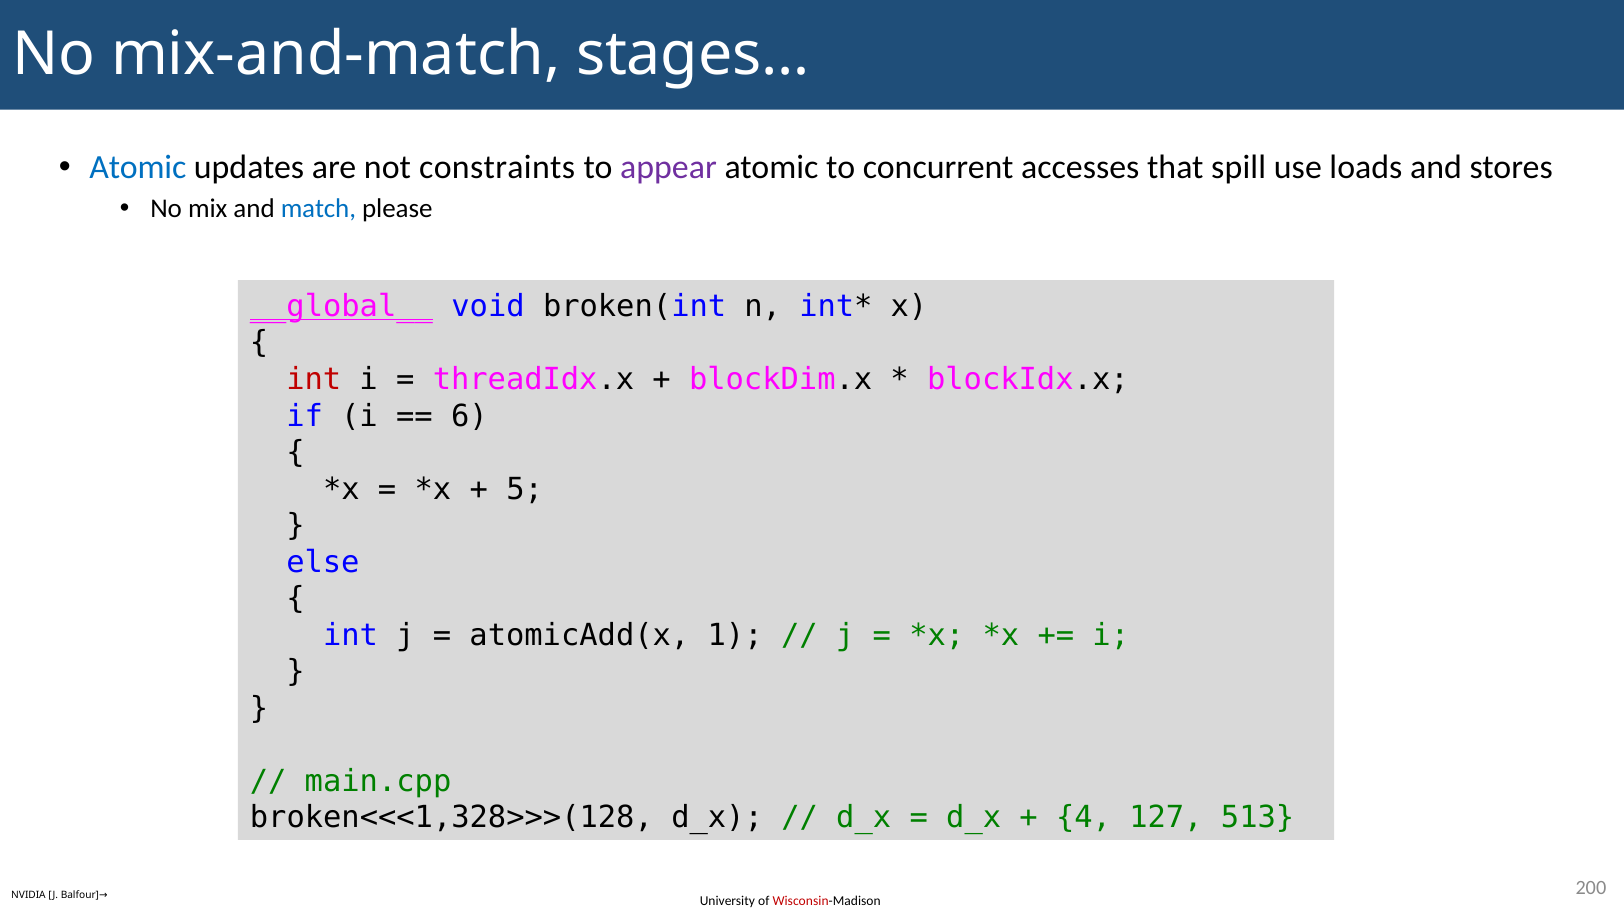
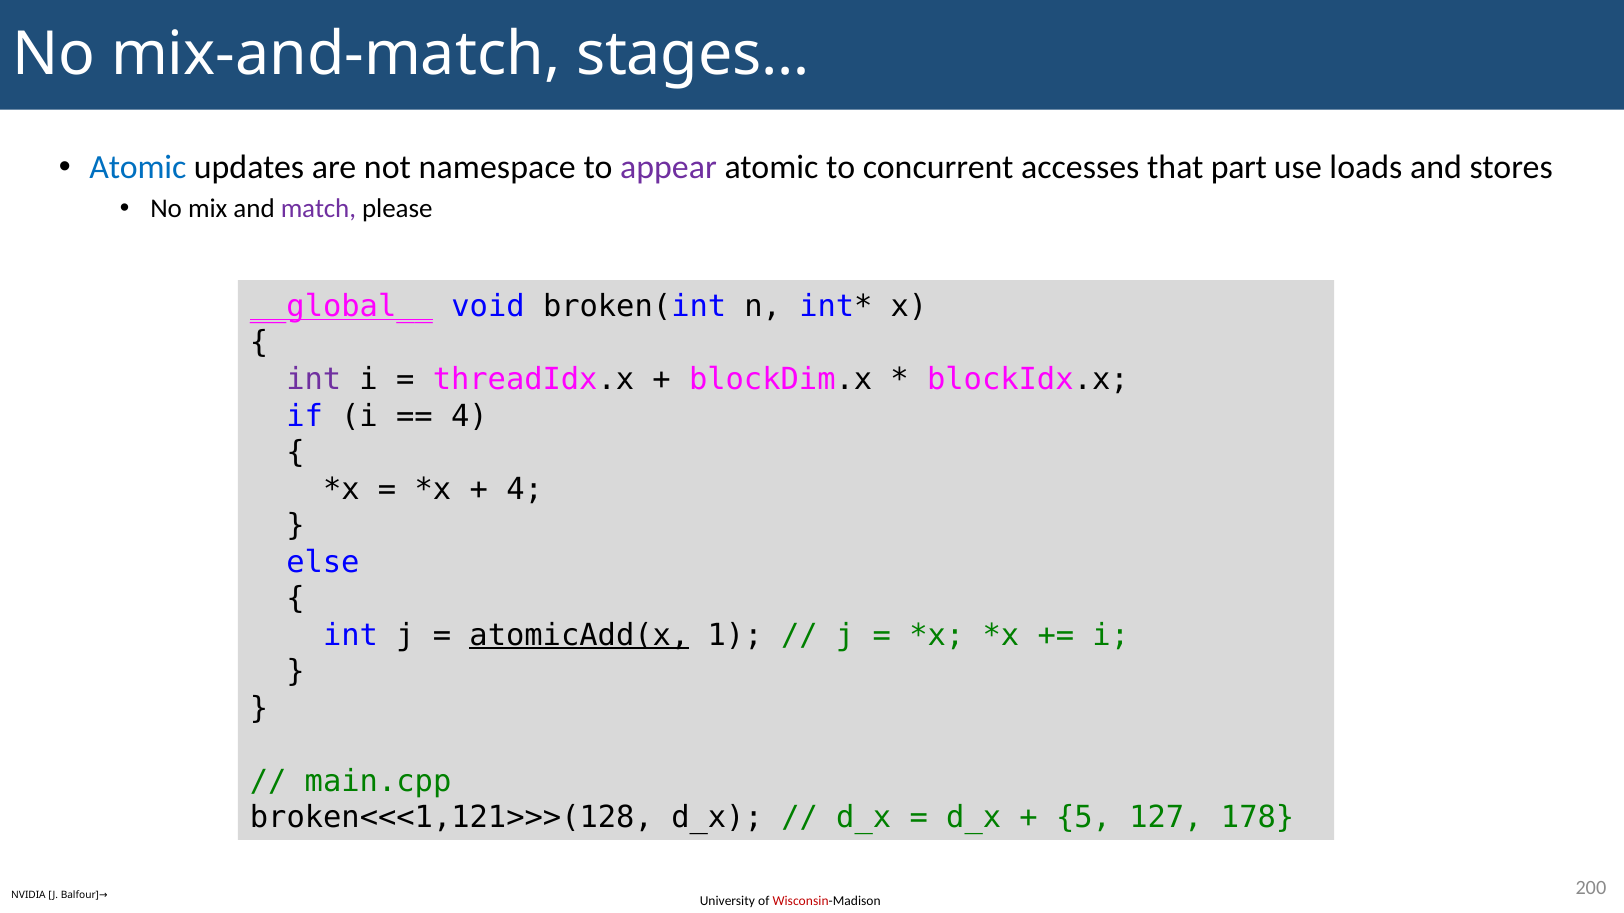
constraints: constraints -> namespace
spill: spill -> part
match colour: blue -> purple
int at (314, 380) colour: red -> purple
6 at (469, 416): 6 -> 4
5 at (525, 489): 5 -> 4
atomicAdd(x underline: none -> present
broken<<<1,328>>>(128: broken<<<1,328>>>(128 -> broken<<<1,121>>>(128
4: 4 -> 5
513: 513 -> 178
